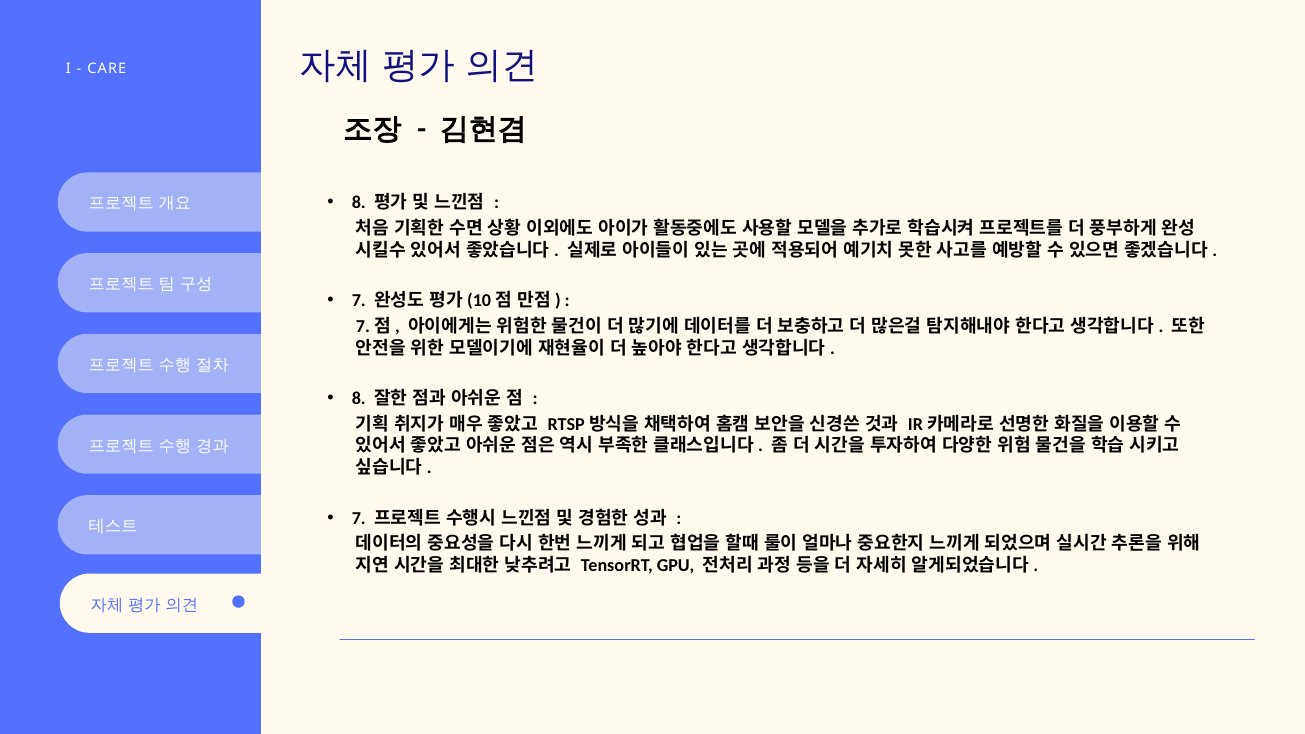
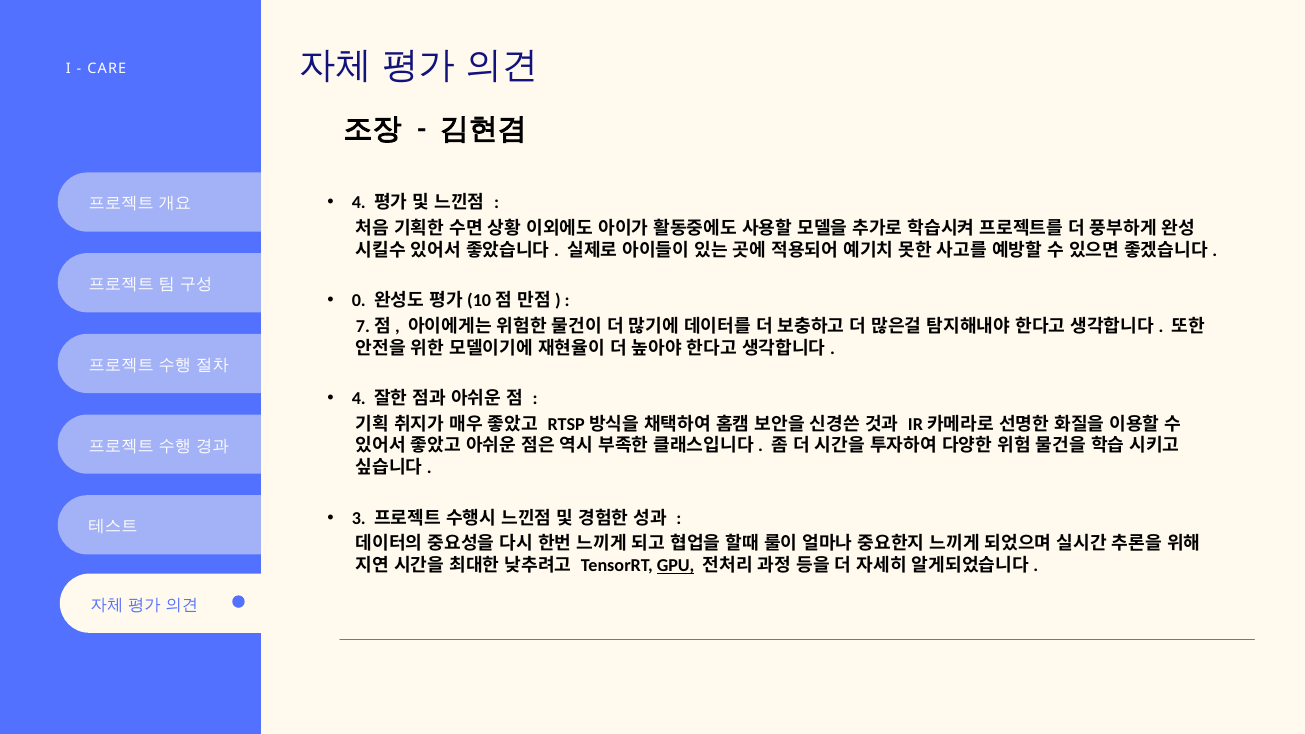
8 at (359, 203): 8 -> 4
7 at (359, 301): 7 -> 0
8 at (359, 399): 8 -> 4
7 at (359, 518): 7 -> 3
GPU underline: none -> present
